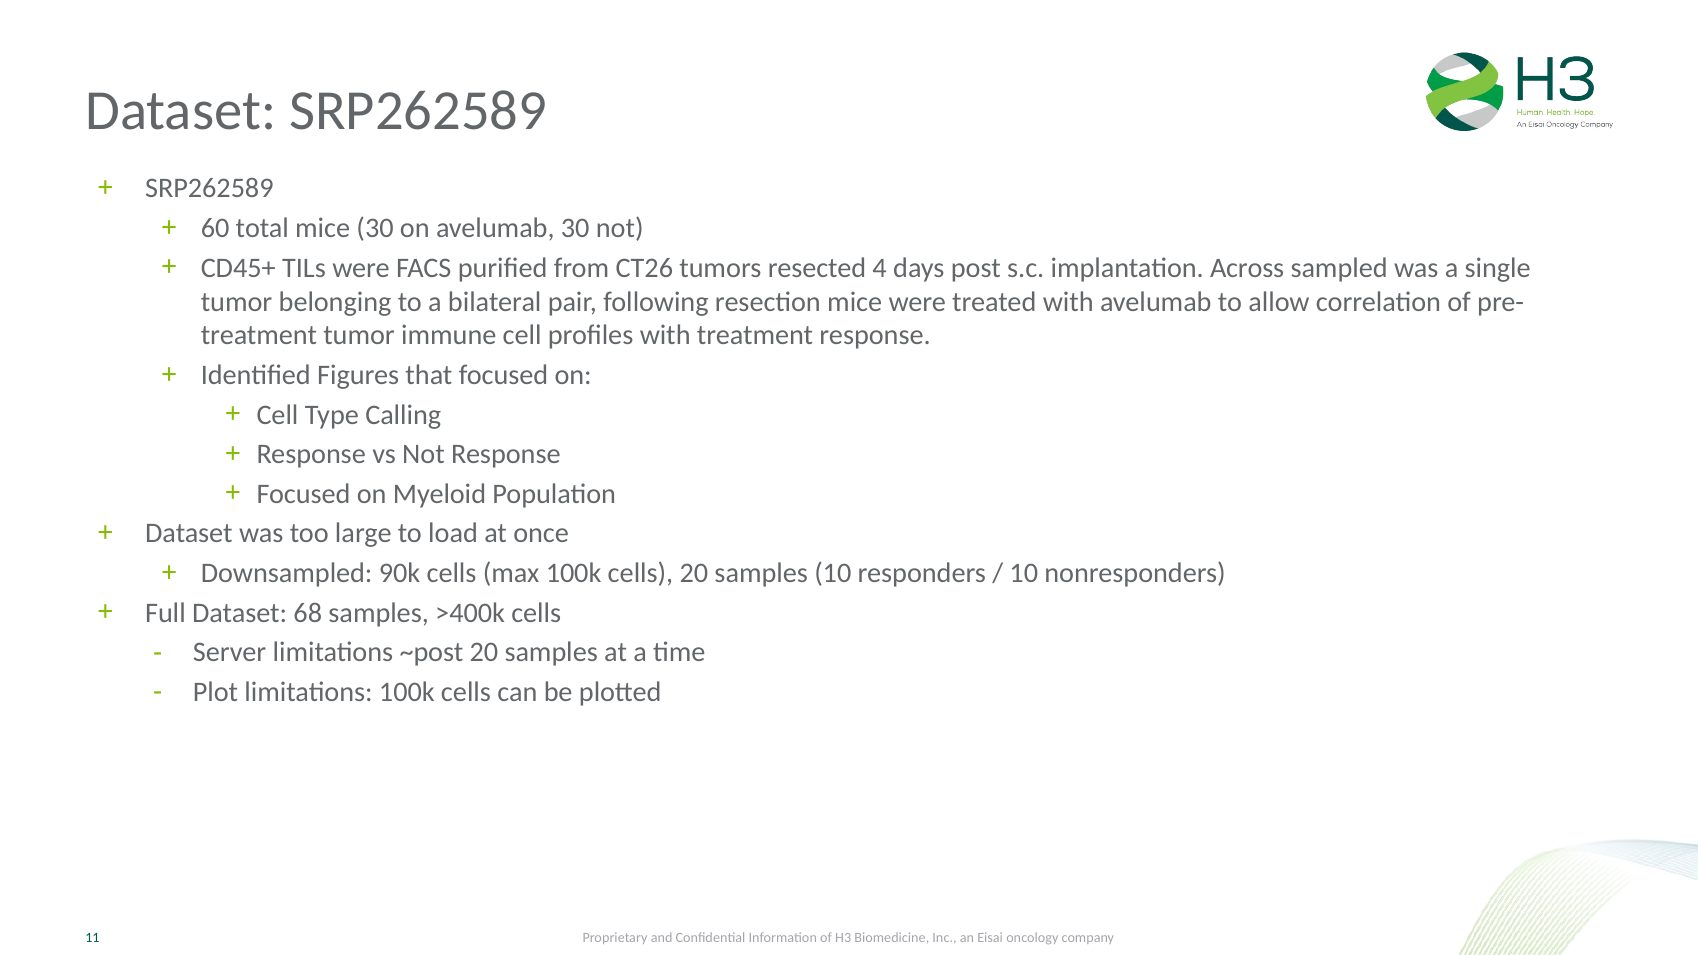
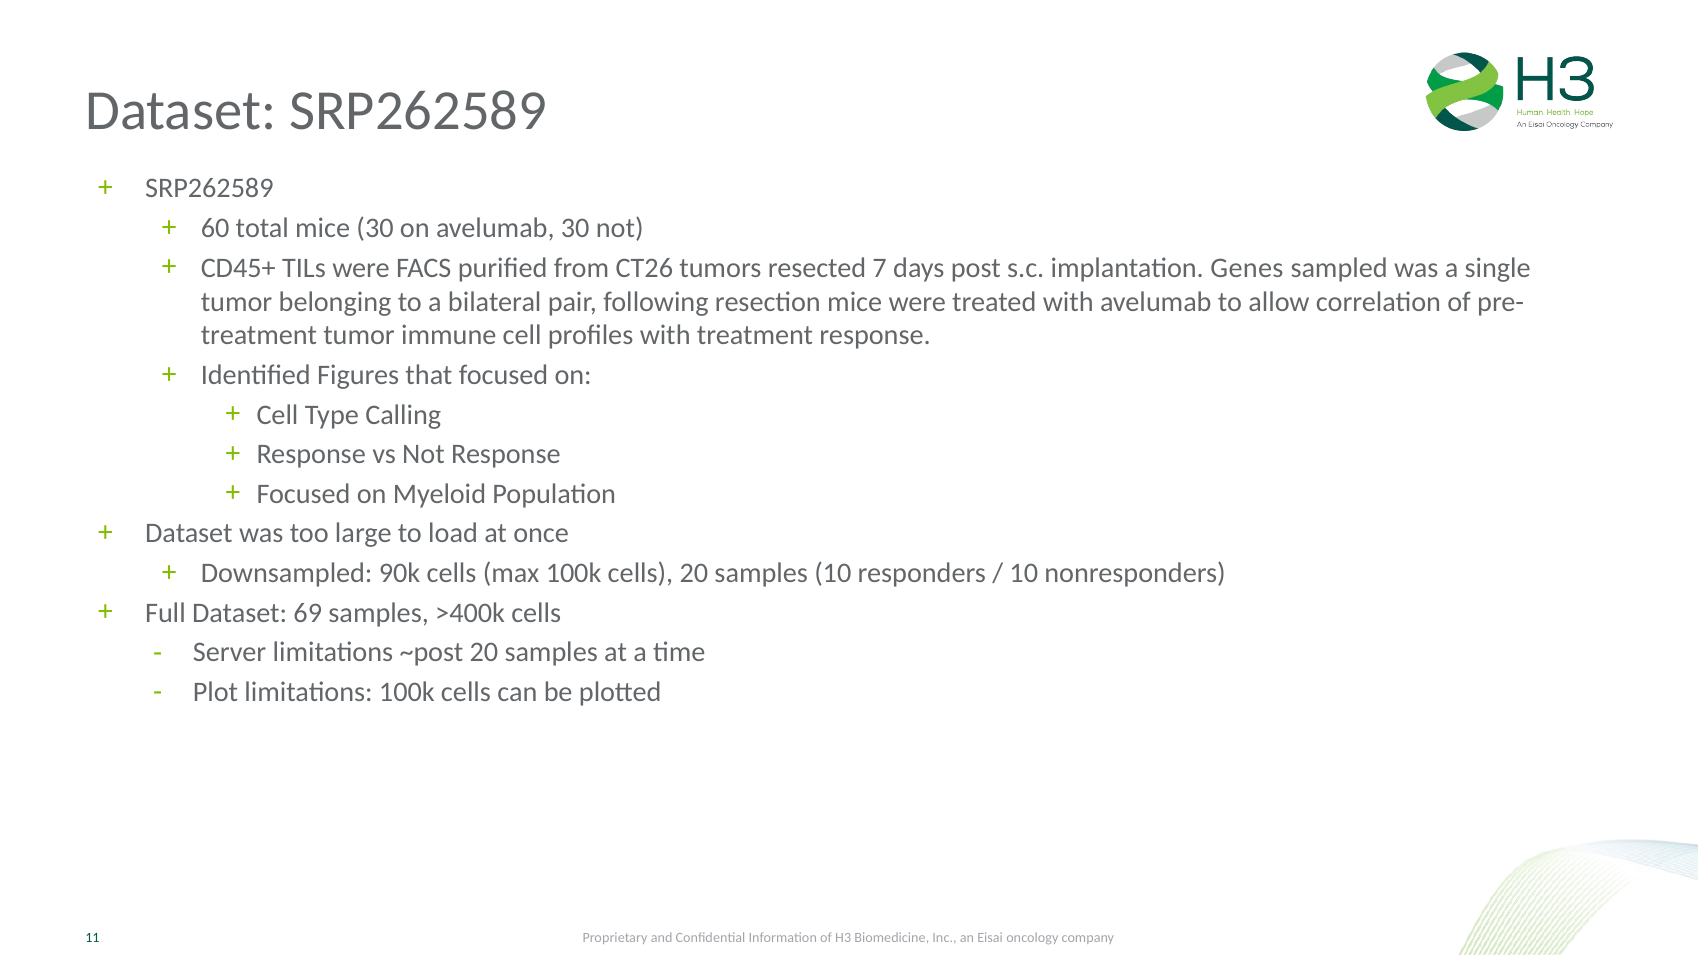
4: 4 -> 7
Across: Across -> Genes
68: 68 -> 69
